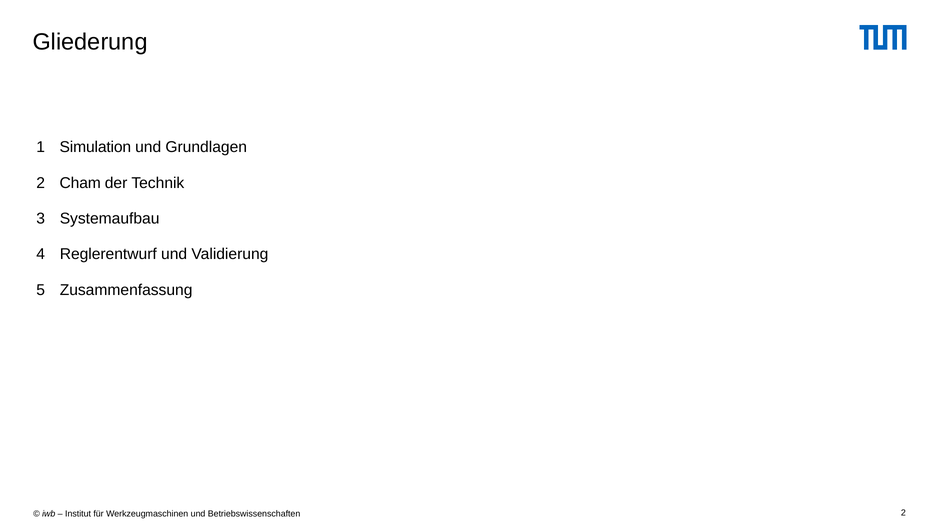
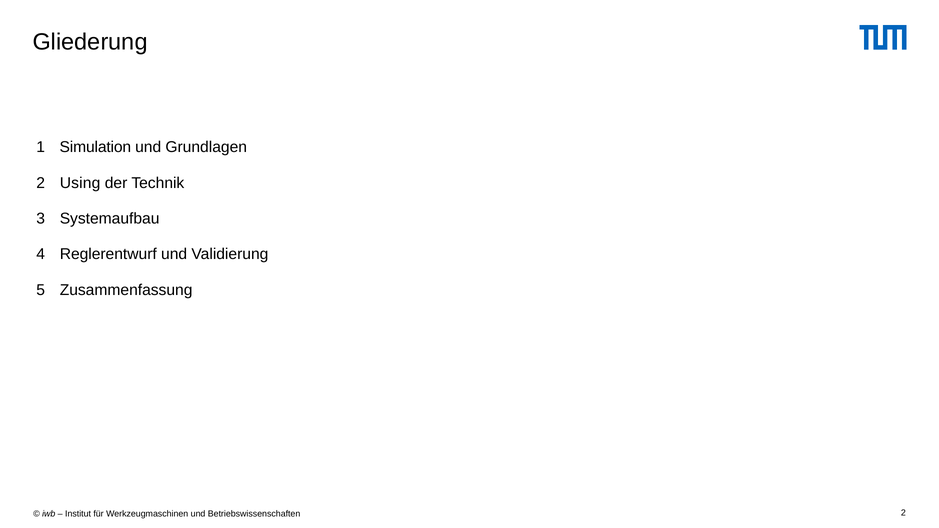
Cham: Cham -> Using
